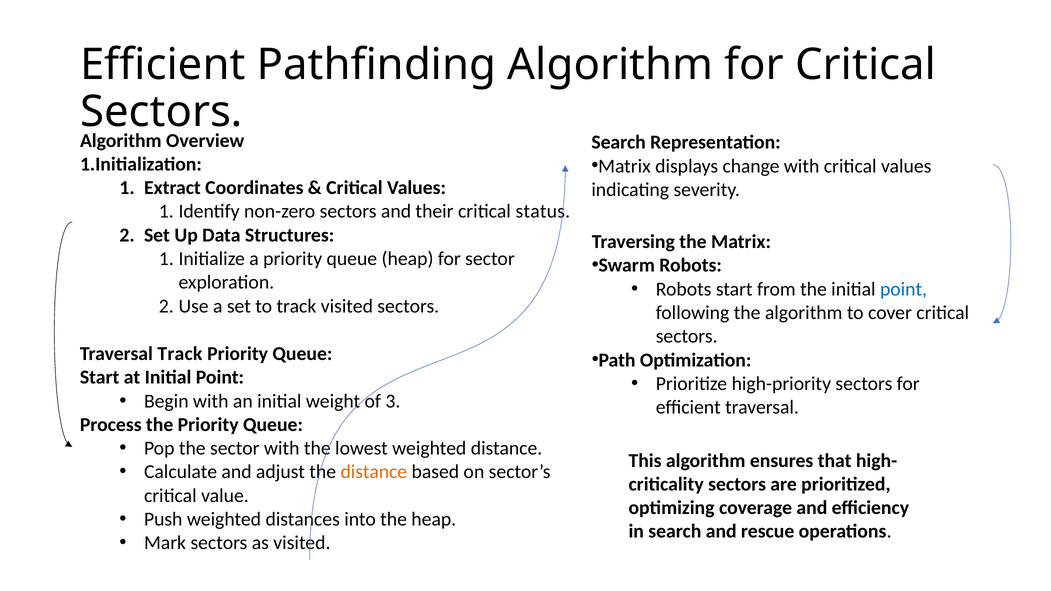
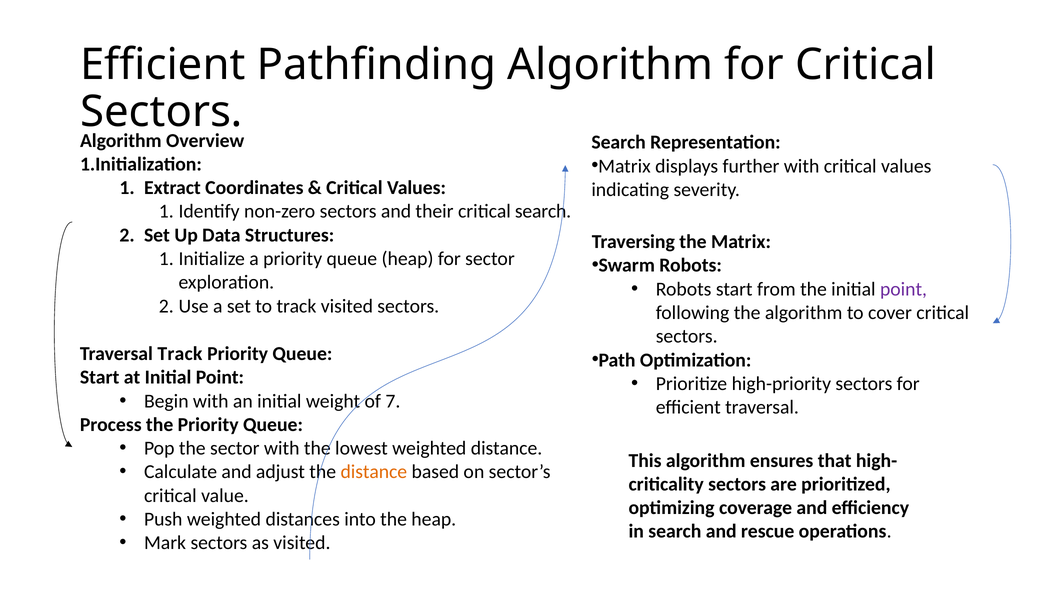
change: change -> further
critical status: status -> search
point at (904, 289) colour: blue -> purple
3: 3 -> 7
